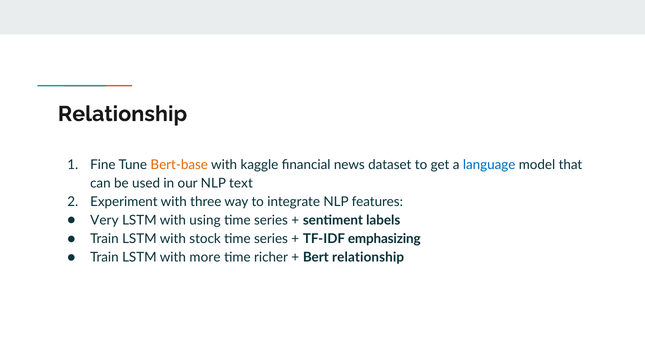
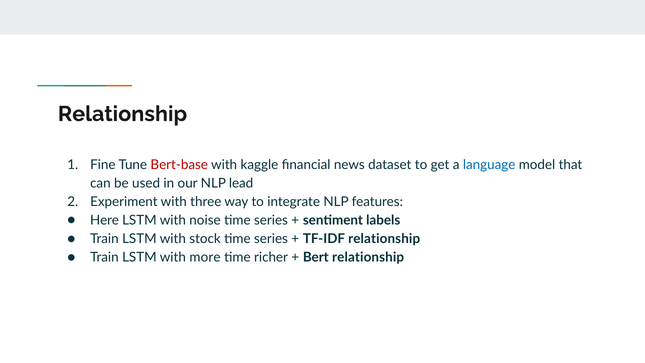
Bert-base colour: orange -> red
text: text -> lead
Very: Very -> Here
using: using -> noise
TF-IDF emphasizing: emphasizing -> relationship
